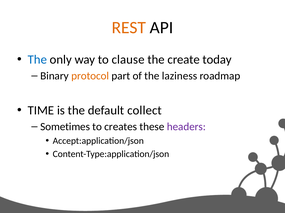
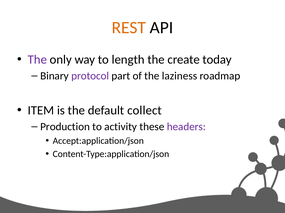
The at (37, 60) colour: blue -> purple
clause: clause -> length
protocol colour: orange -> purple
TIME: TIME -> ITEM
Sometimes: Sometimes -> Production
creates: creates -> activity
